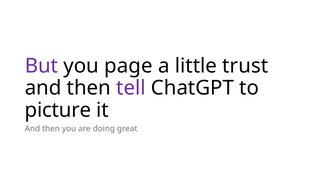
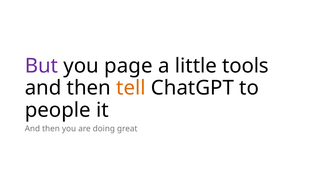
trust: trust -> tools
tell colour: purple -> orange
picture: picture -> people
